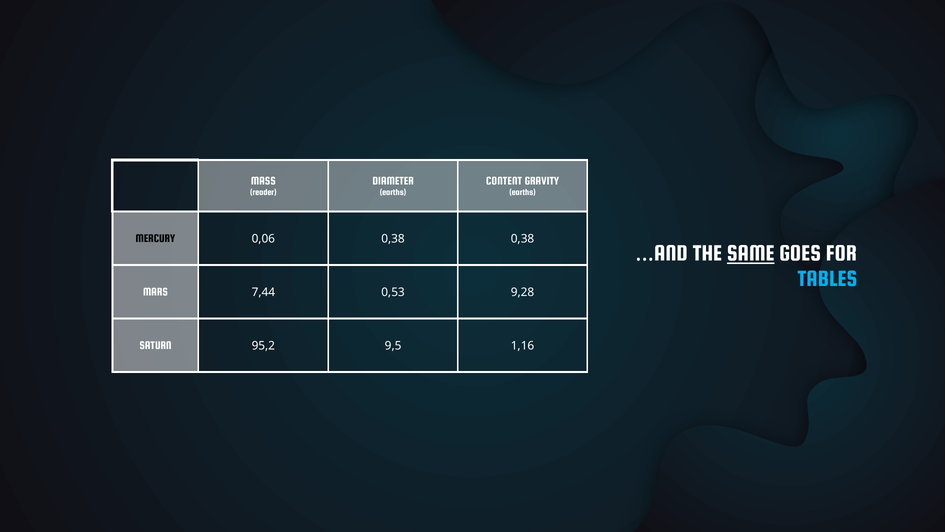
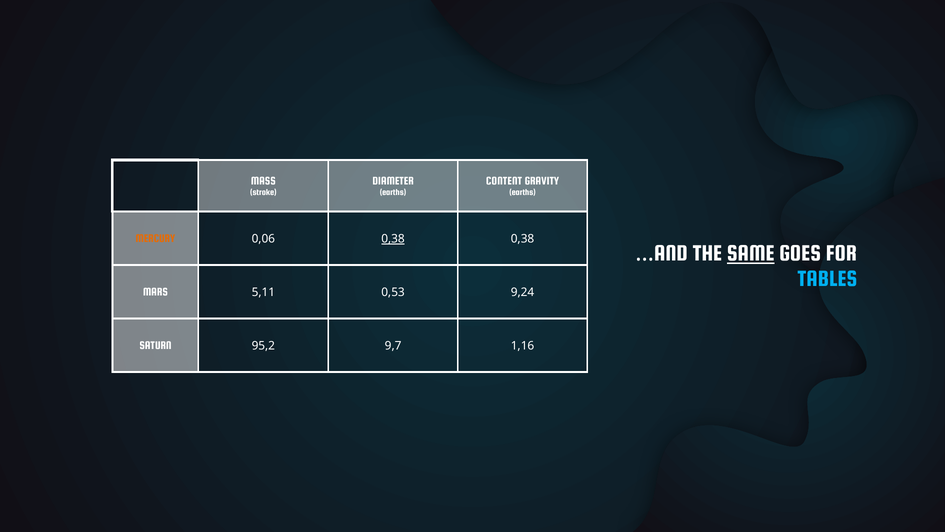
reader: reader -> stroke
MERCURY colour: black -> orange
0,38 at (393, 239) underline: none -> present
7,44: 7,44 -> 5,11
9,28: 9,28 -> 9,24
9,5: 9,5 -> 9,7
